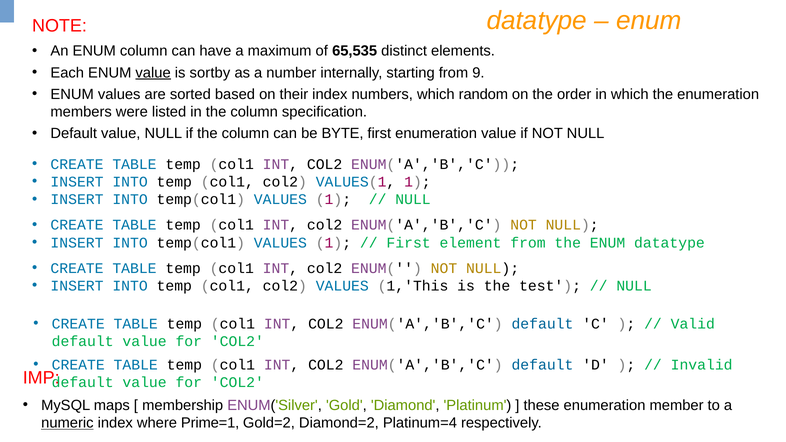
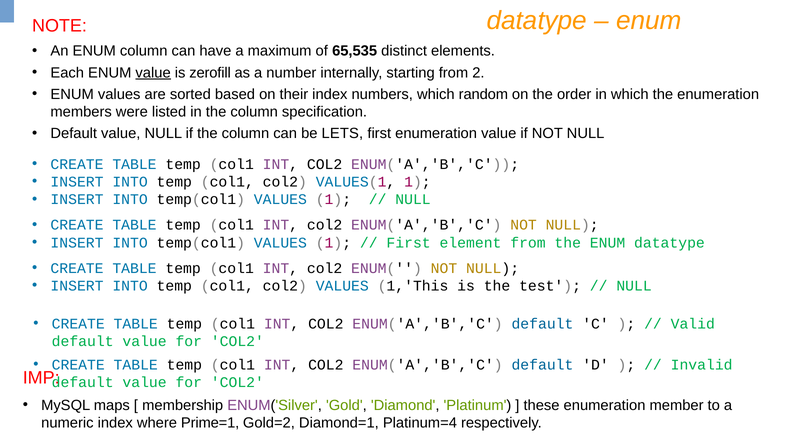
sortby: sortby -> zerofill
9: 9 -> 2
BYTE: BYTE -> LETS
numeric underline: present -> none
Diamond=2: Diamond=2 -> Diamond=1
